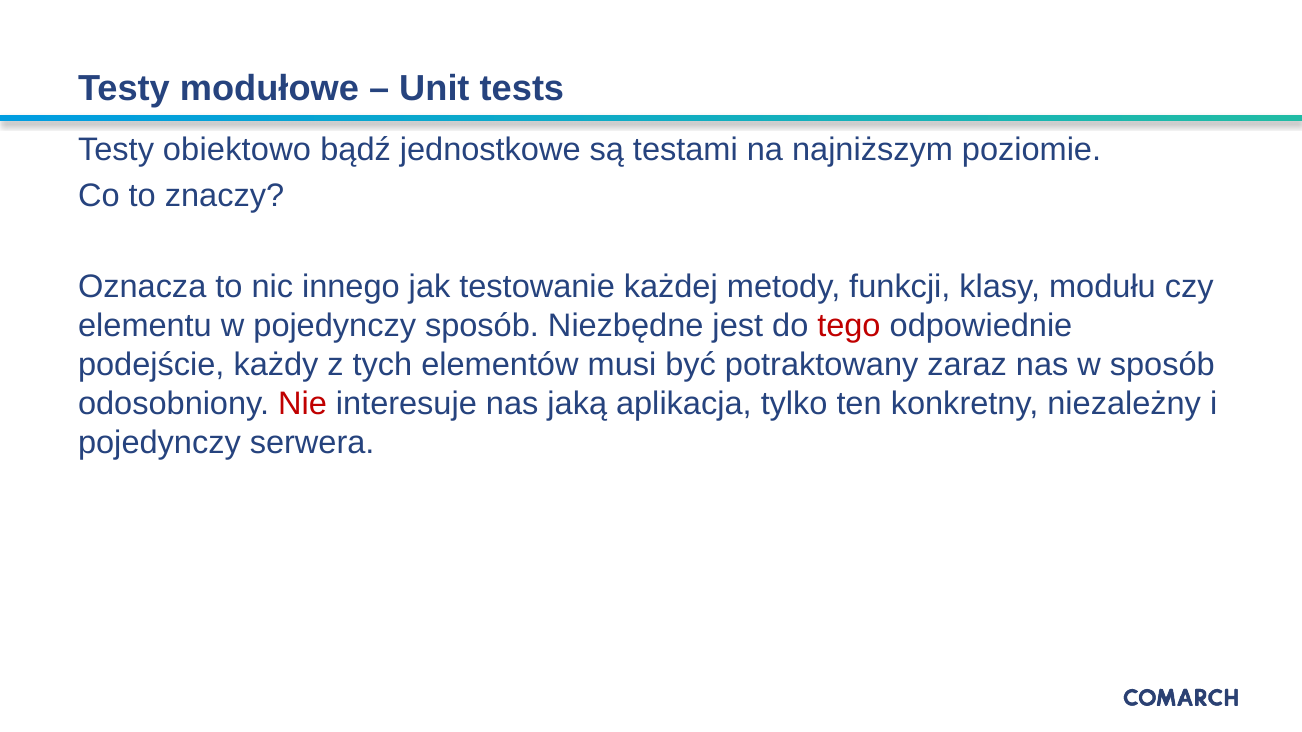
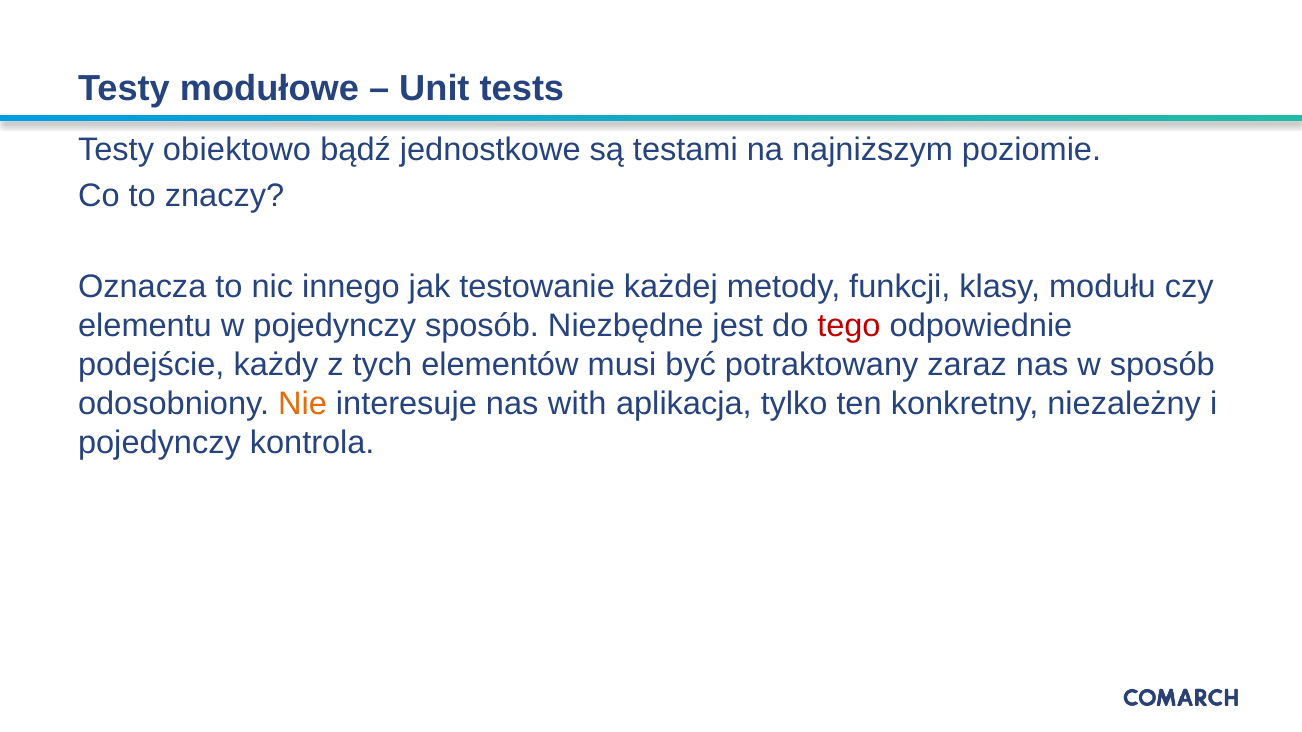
Nie colour: red -> orange
jaką: jaką -> with
serwera: serwera -> kontrola
